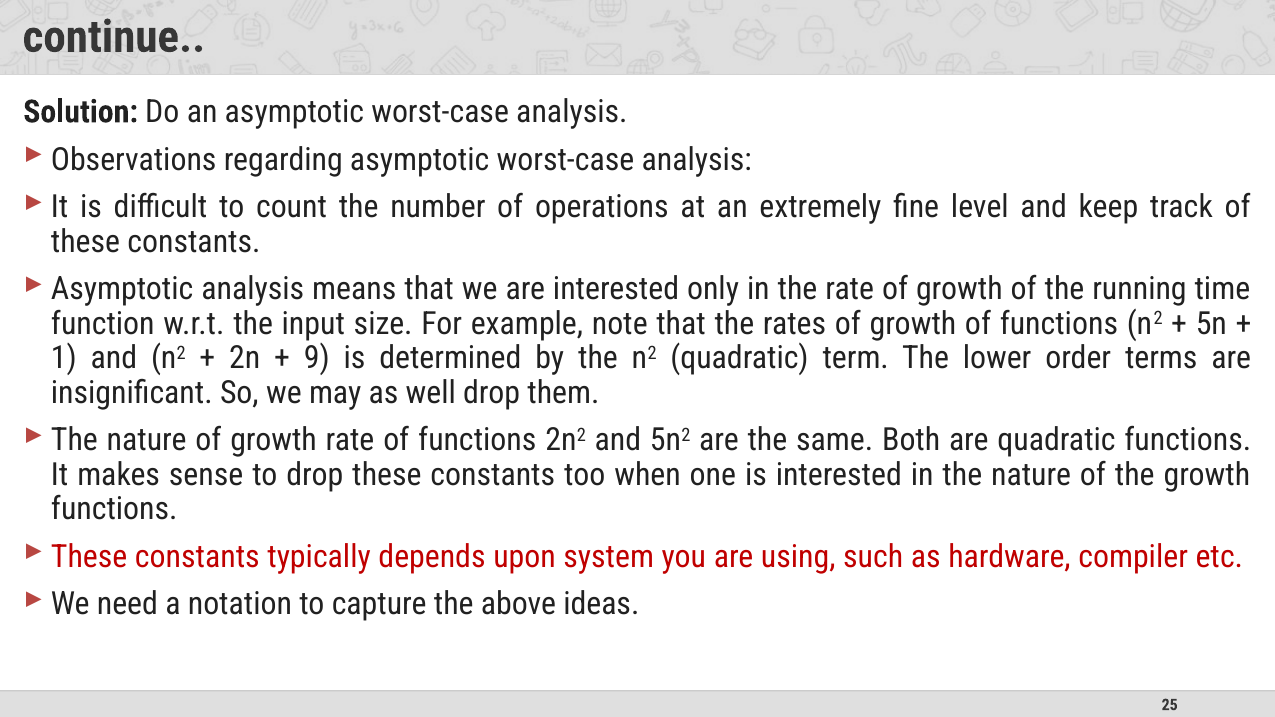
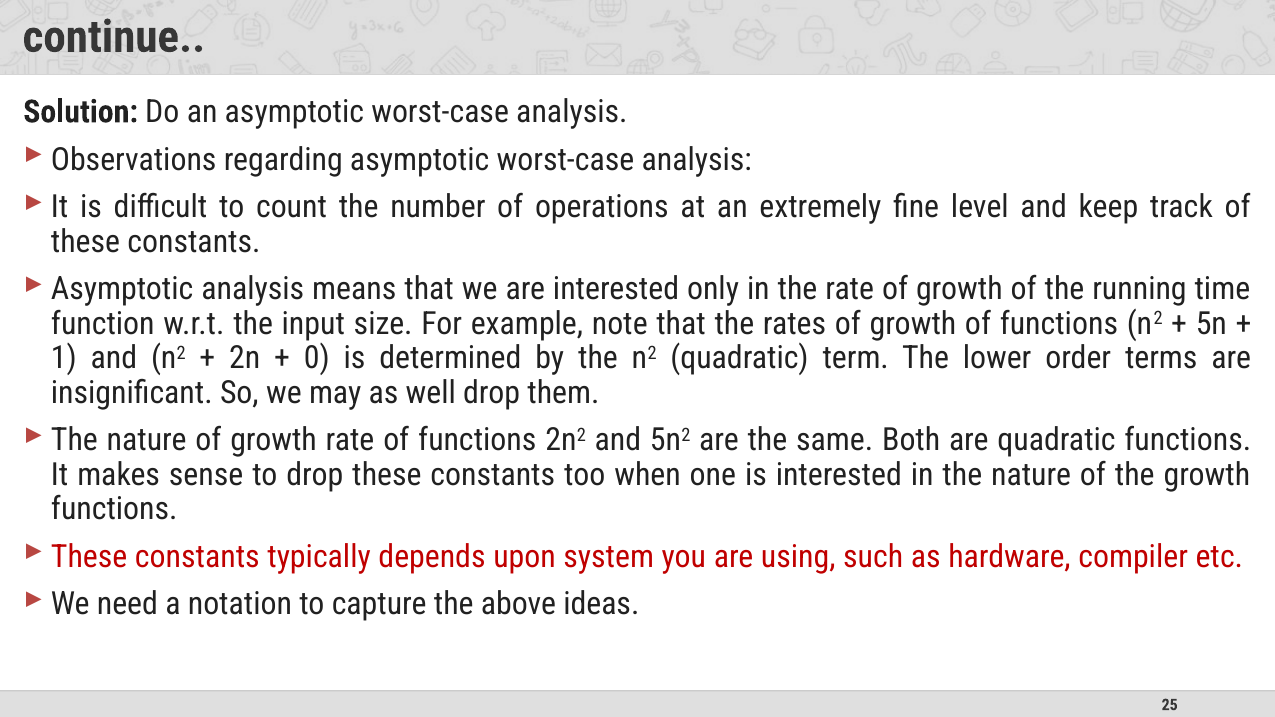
9: 9 -> 0
